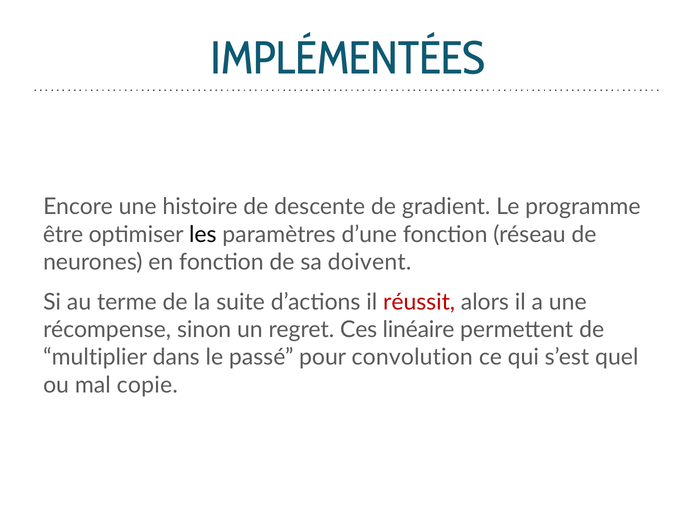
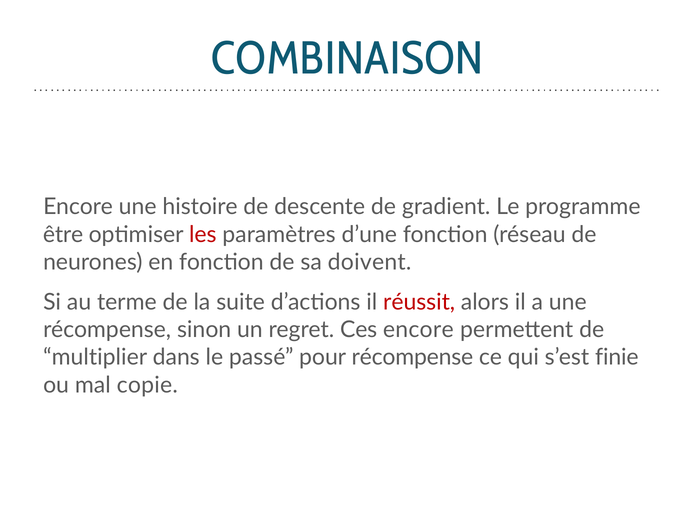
IMPLÉMENTÉES: IMPLÉMENTÉES -> COMBINAISON
les colour: black -> red
Ces linéaire: linéaire -> encore
pour convolution: convolution -> récompense
quel: quel -> finie
